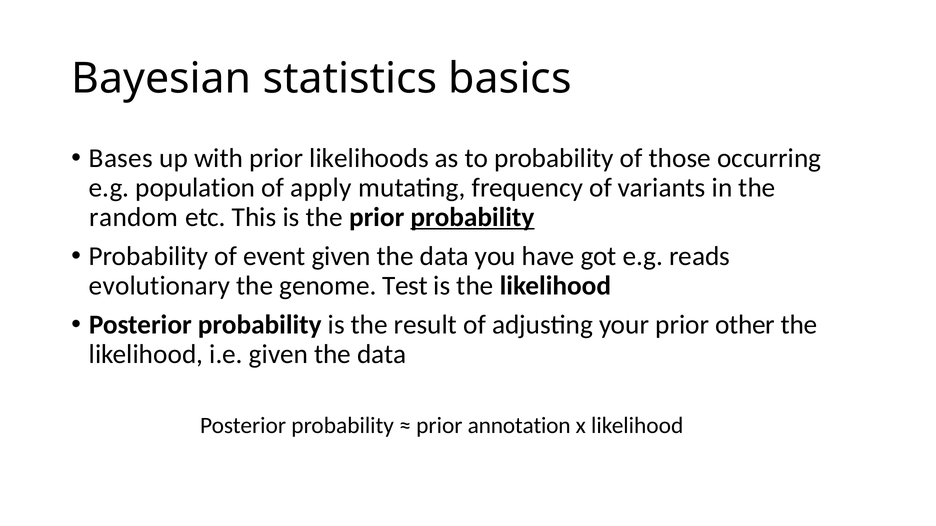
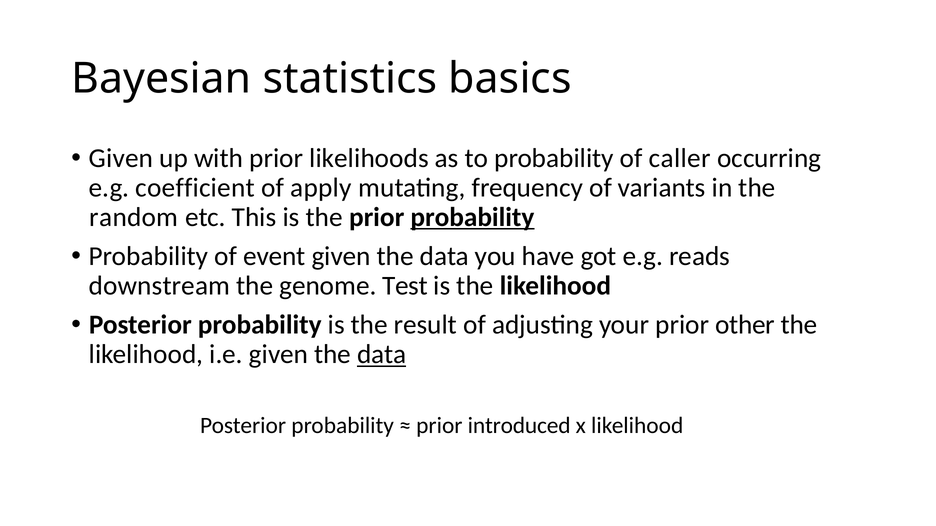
Bases at (121, 158): Bases -> Given
those: those -> caller
population: population -> coefficient
evolutionary: evolutionary -> downstream
data at (382, 355) underline: none -> present
annotation: annotation -> introduced
